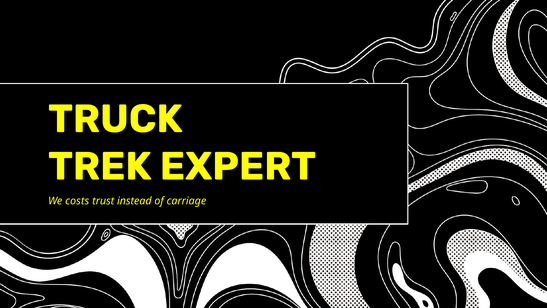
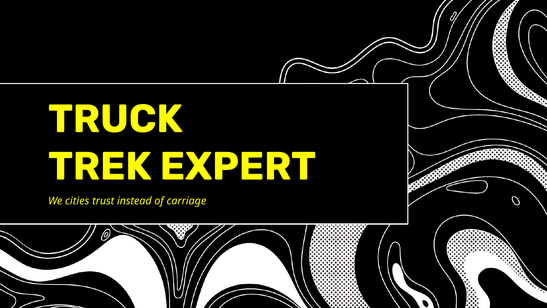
costs: costs -> cities
